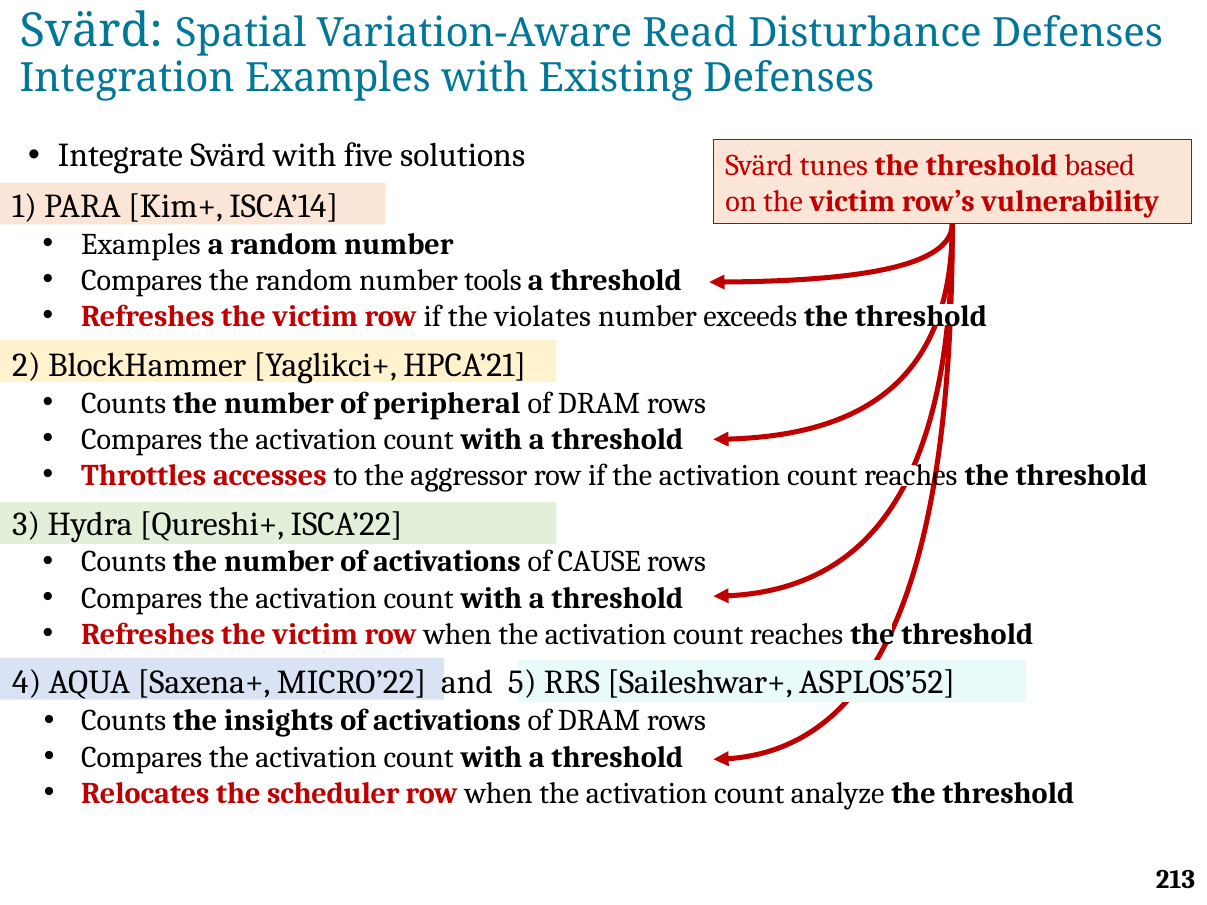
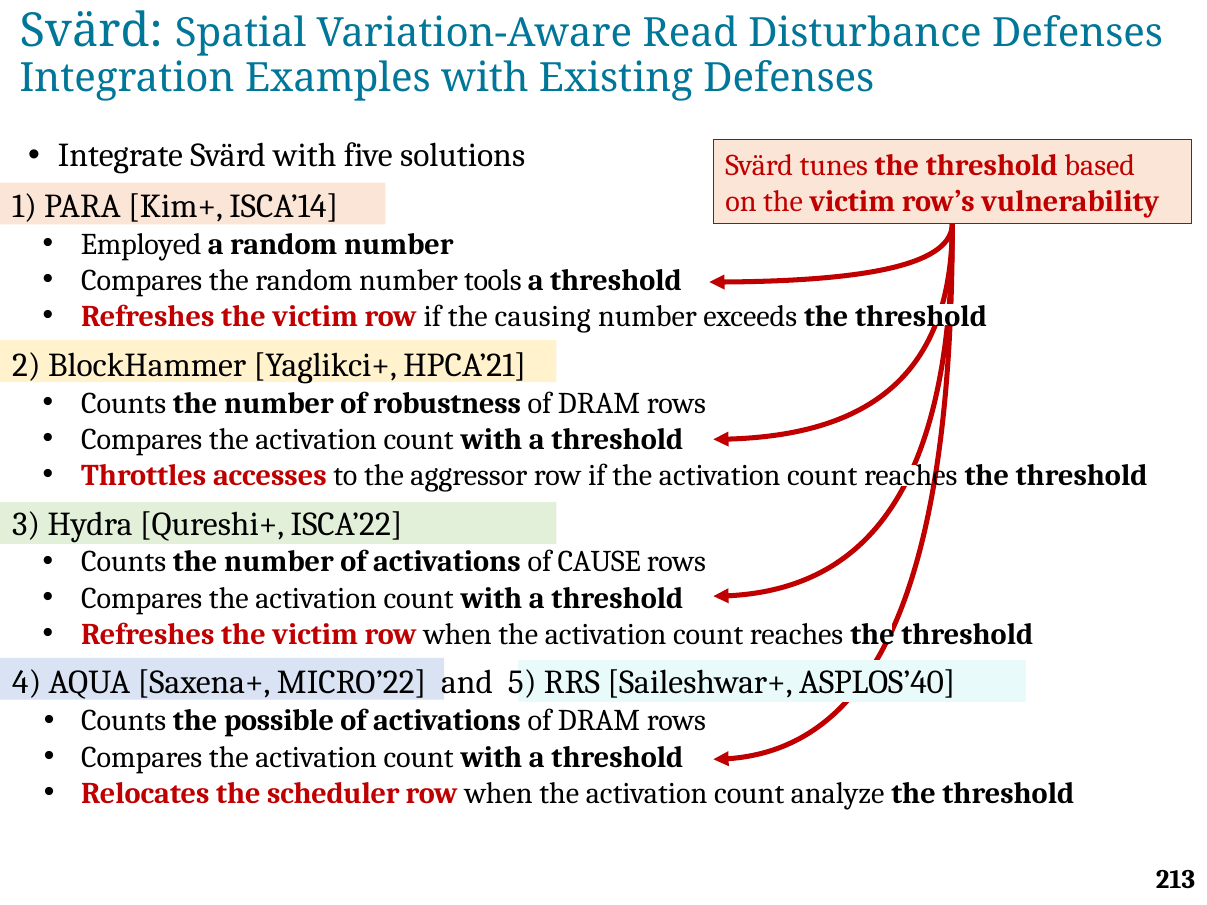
Examples at (141, 244): Examples -> Employed
violates: violates -> causing
peripheral: peripheral -> robustness
ASPLOS’52: ASPLOS’52 -> ASPLOS’40
insights: insights -> possible
